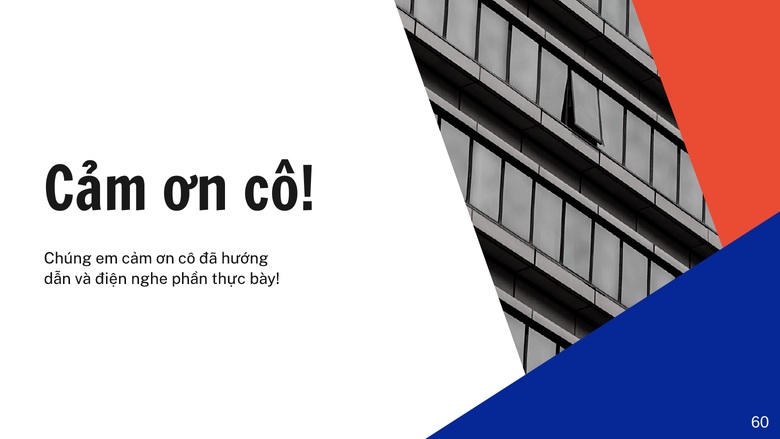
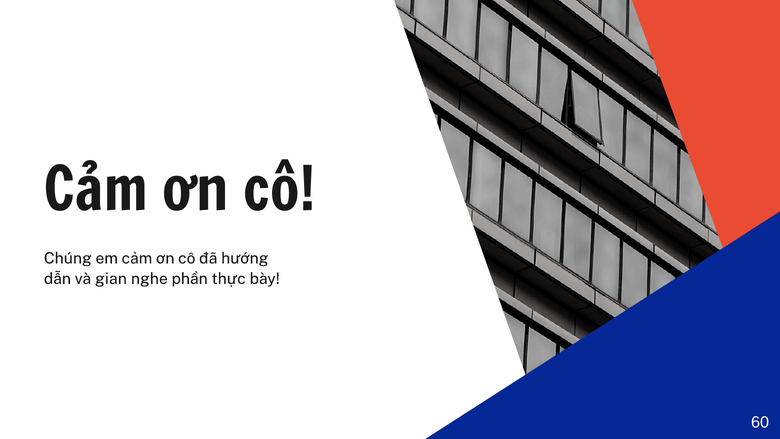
điện: điện -> gian
